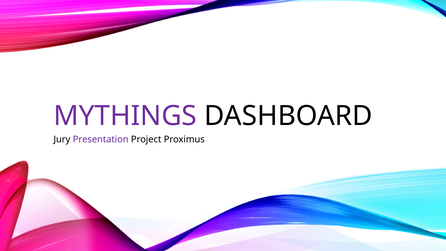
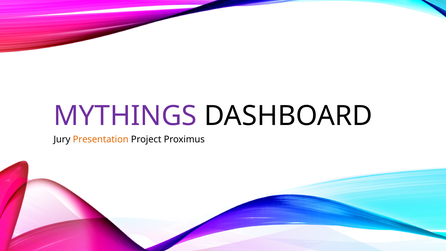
Presentation colour: purple -> orange
